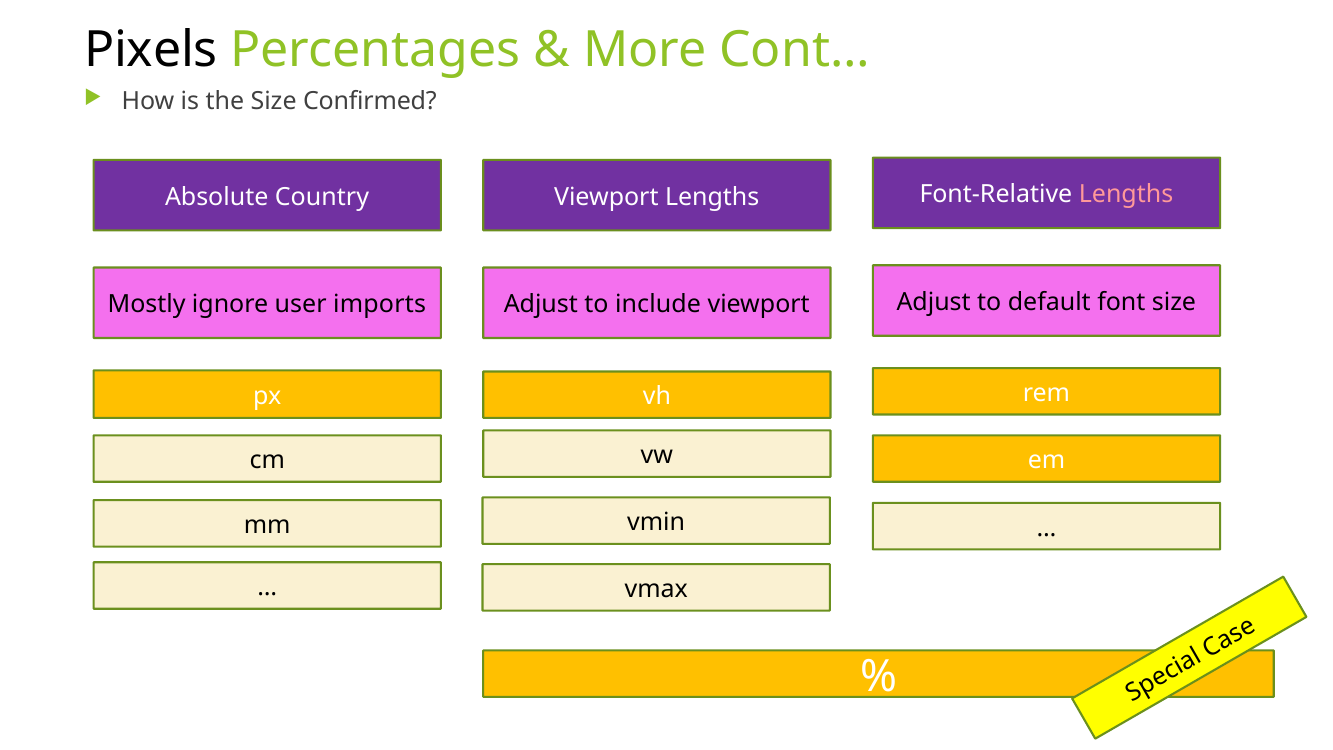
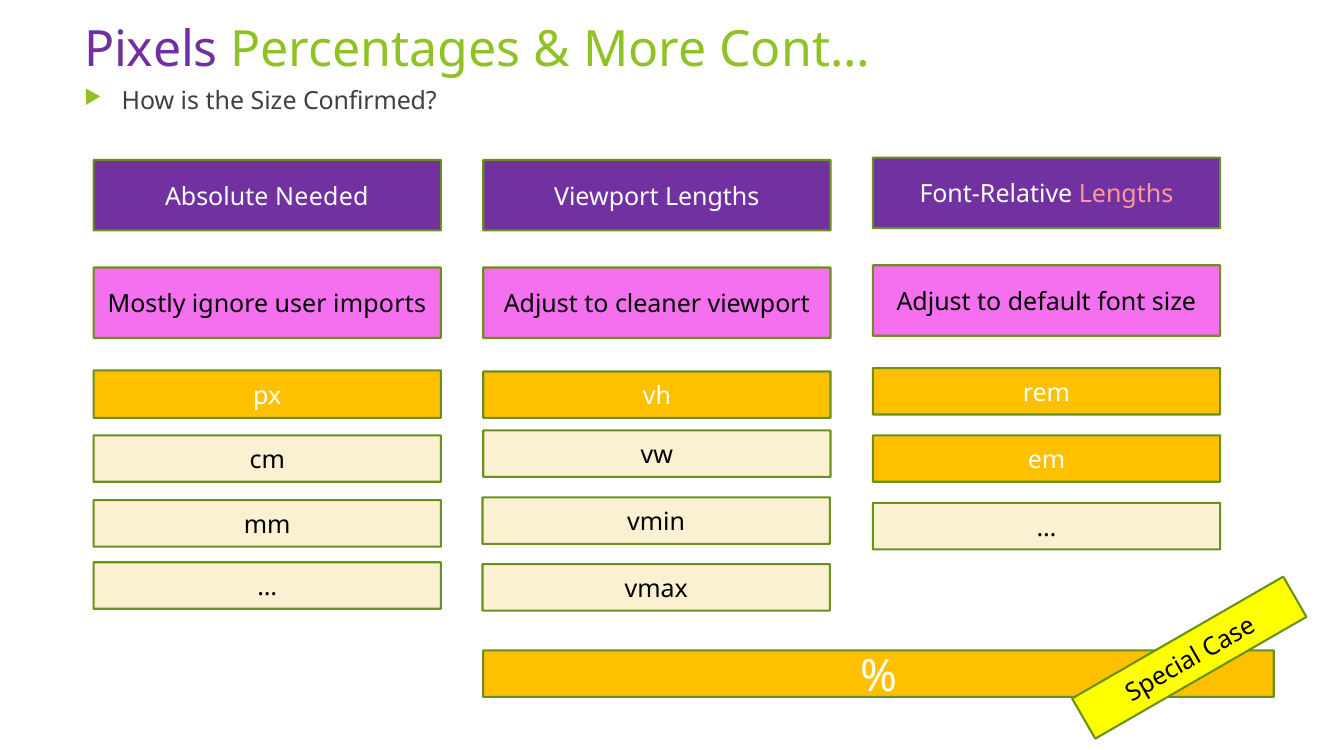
Pixels colour: black -> purple
Country: Country -> Needed
include: include -> cleaner
